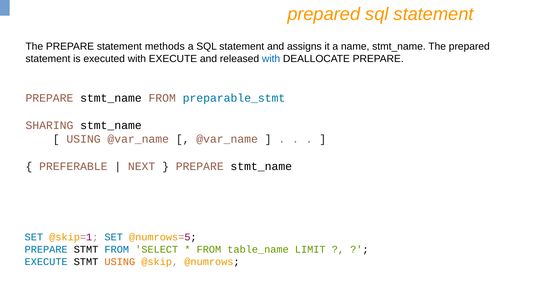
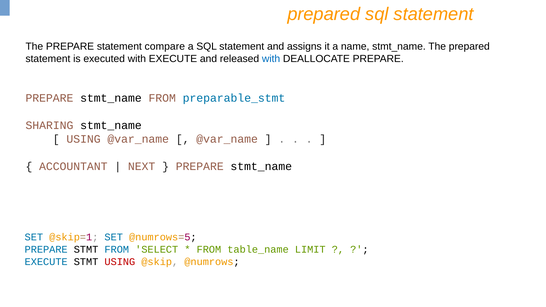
methods: methods -> compare
PREFERABLE: PREFERABLE -> ACCOUNTANT
USING at (120, 262) colour: orange -> red
